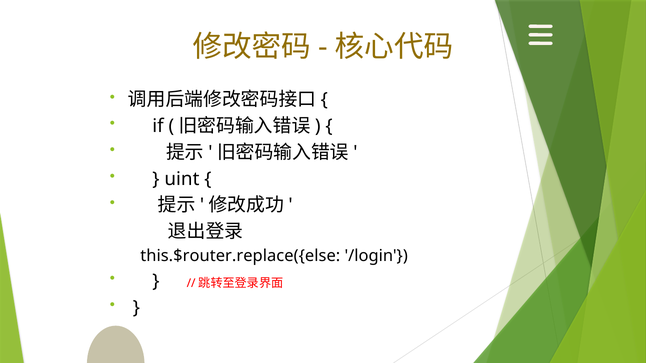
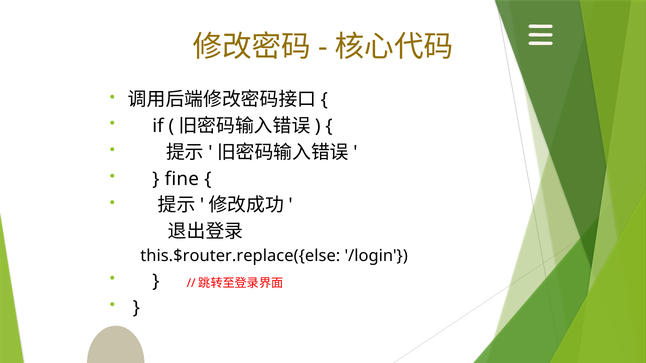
uint: uint -> fine
